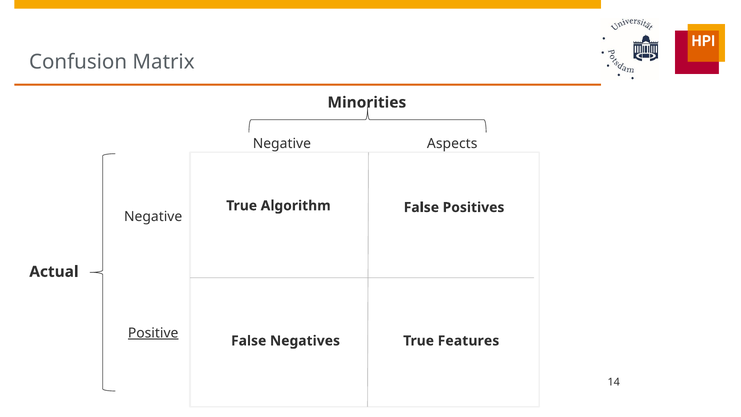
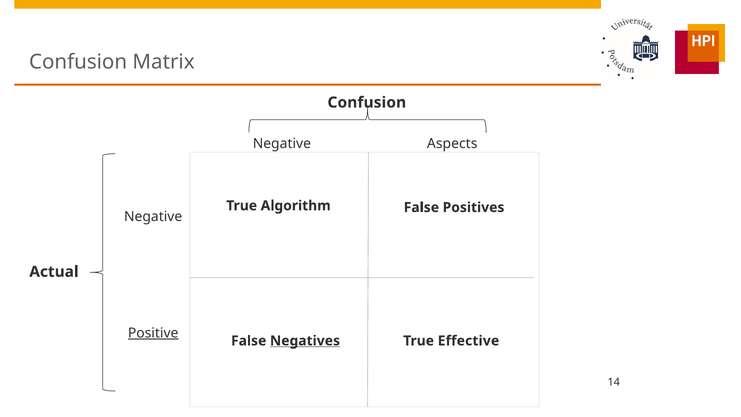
Minorities at (367, 102): Minorities -> Confusion
Negatives underline: none -> present
Features: Features -> Effective
